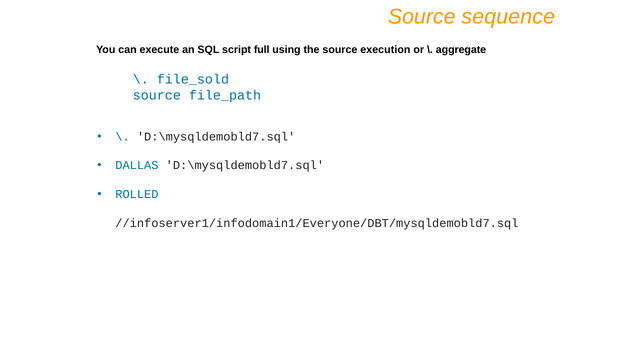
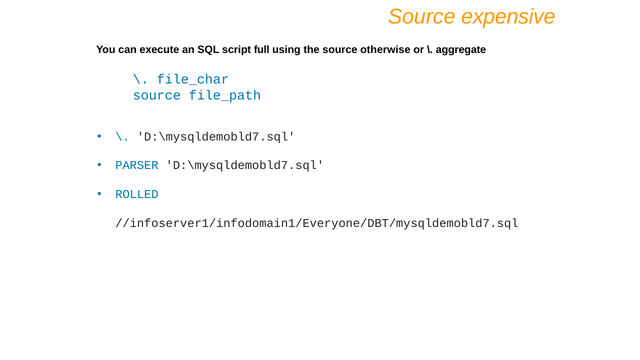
sequence: sequence -> expensive
execution: execution -> otherwise
file_sold: file_sold -> file_char
DALLAS: DALLAS -> PARSER
